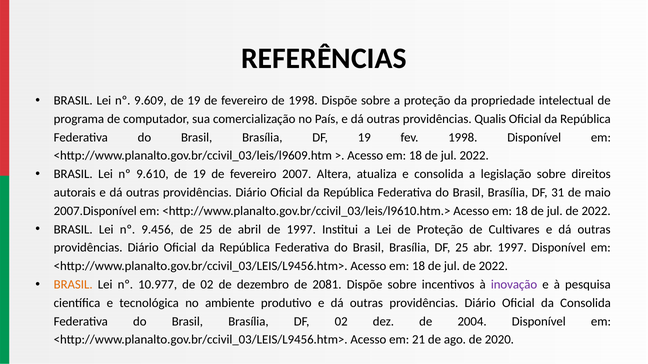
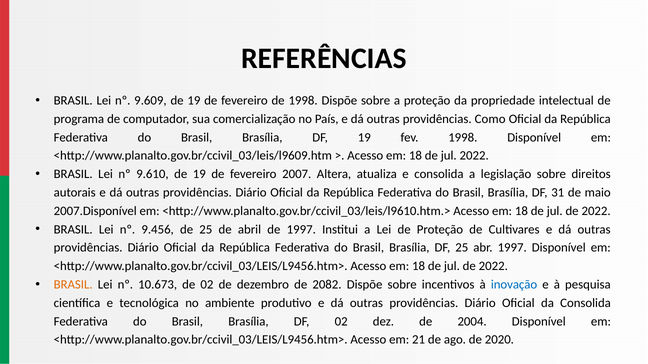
Qualis: Qualis -> Como
10.977: 10.977 -> 10.673
2081: 2081 -> 2082
inovação colour: purple -> blue
